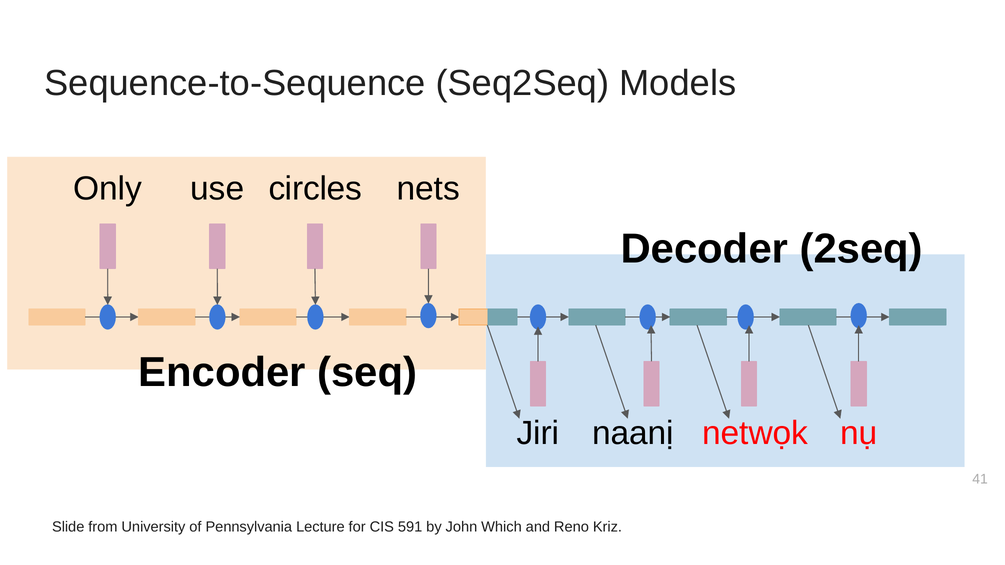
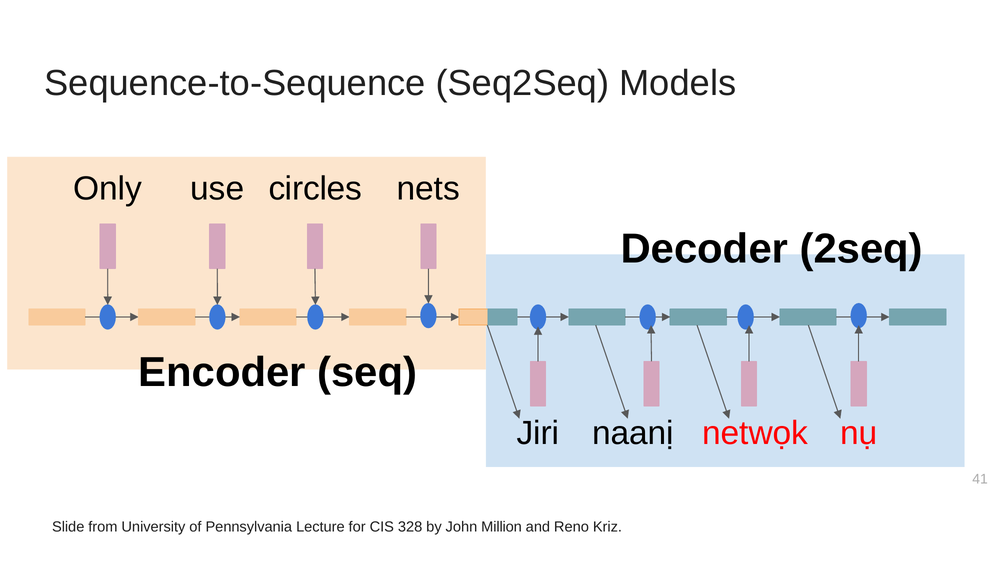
591: 591 -> 328
Which: Which -> Million
